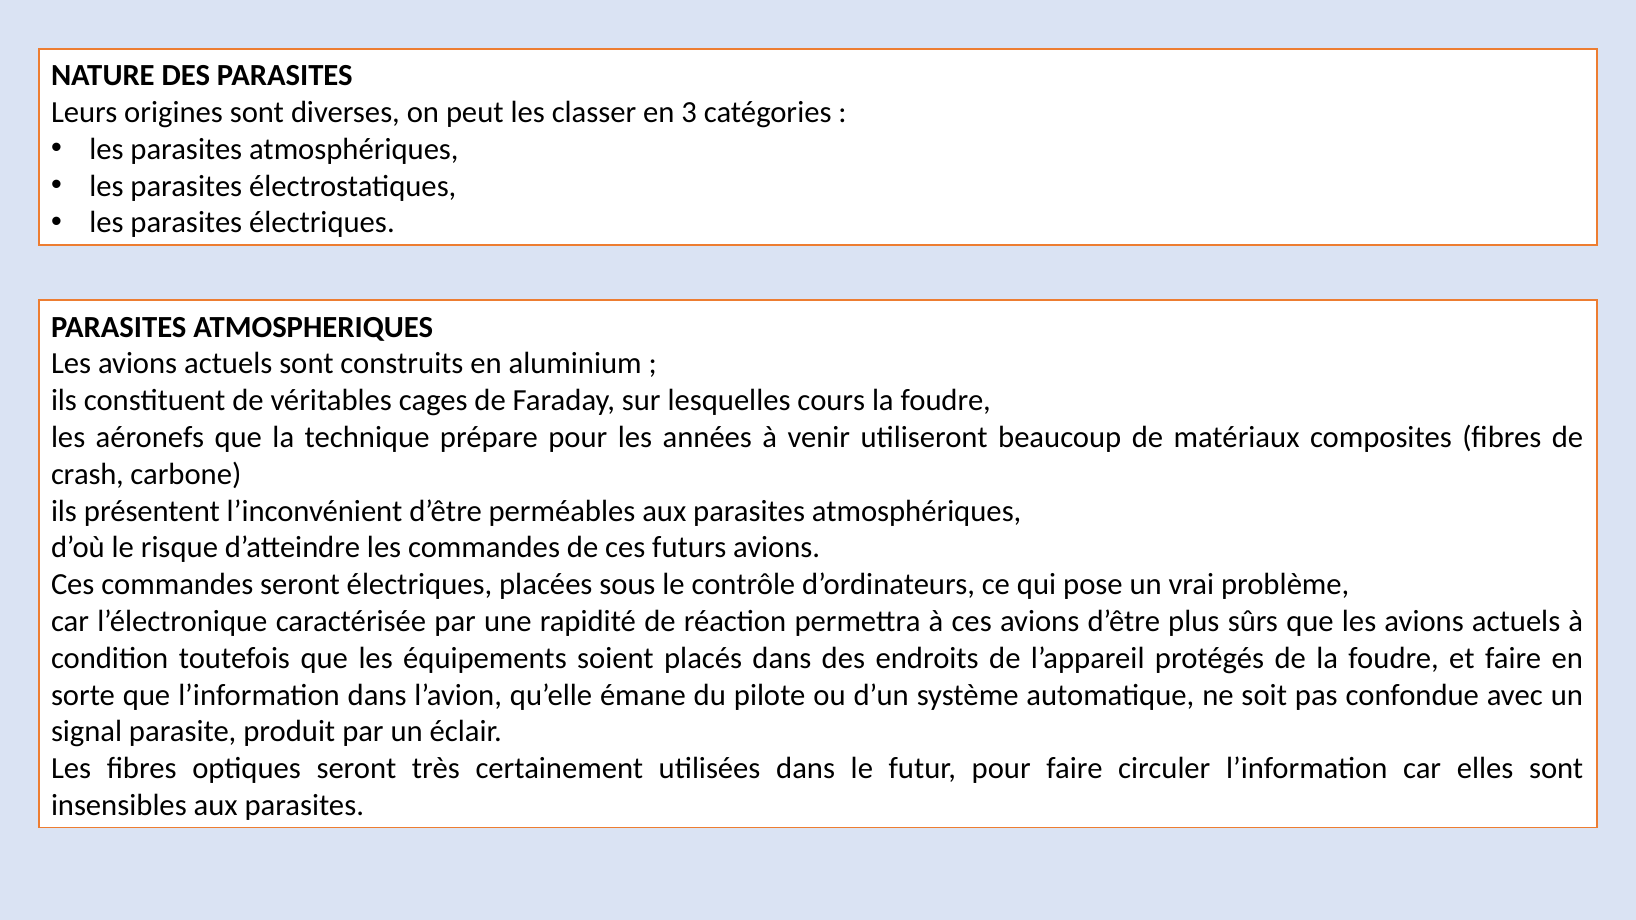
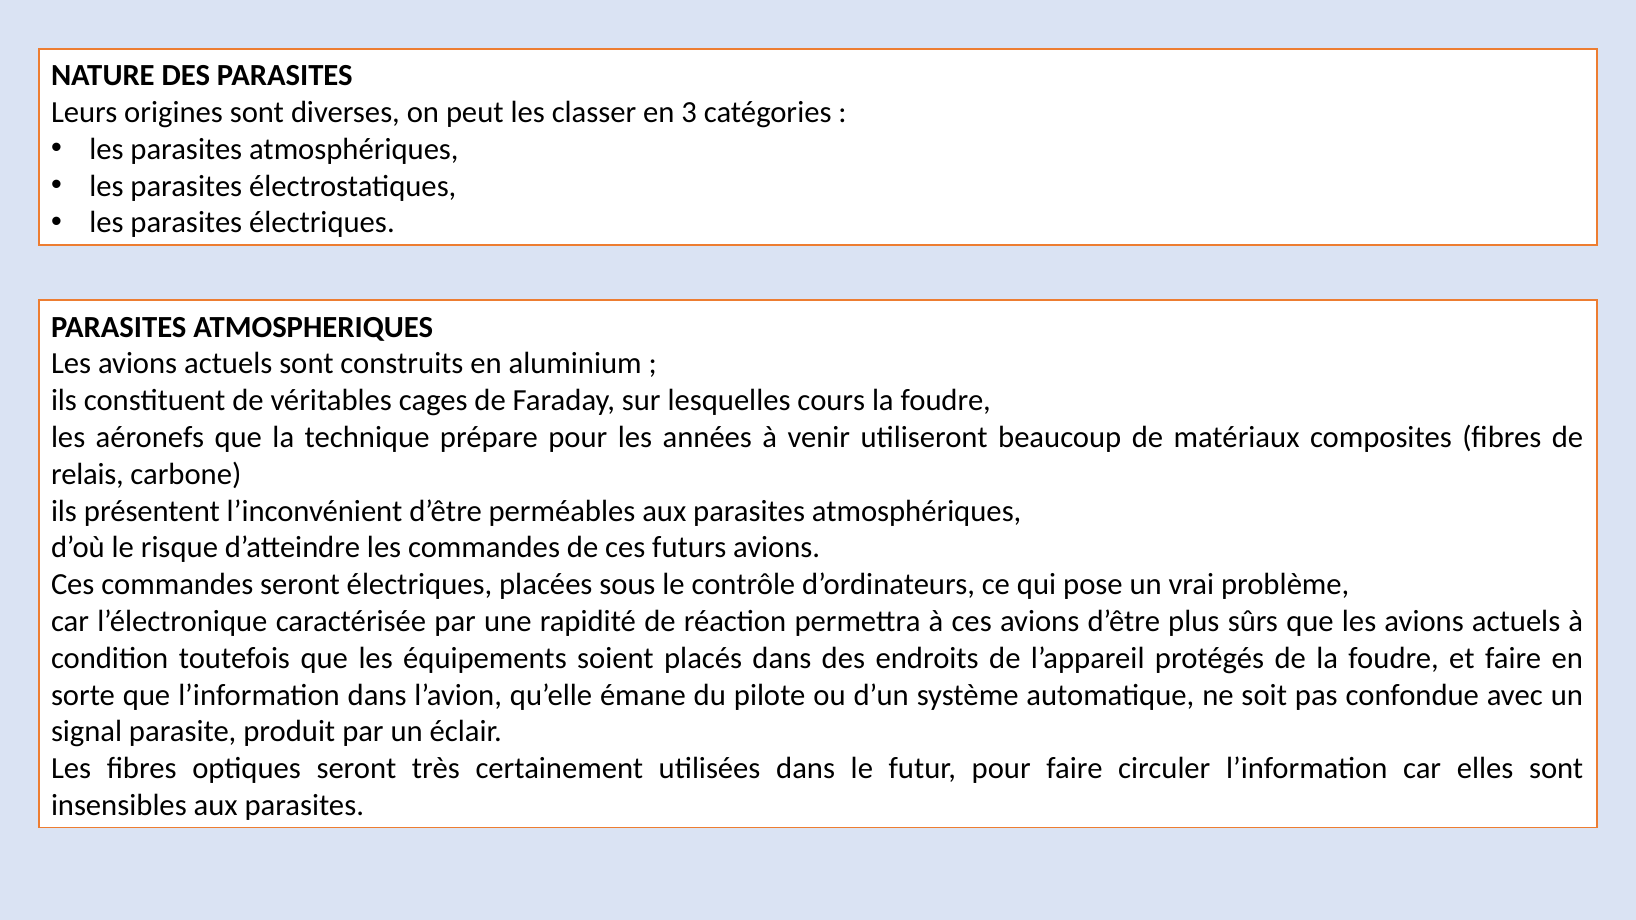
crash: crash -> relais
